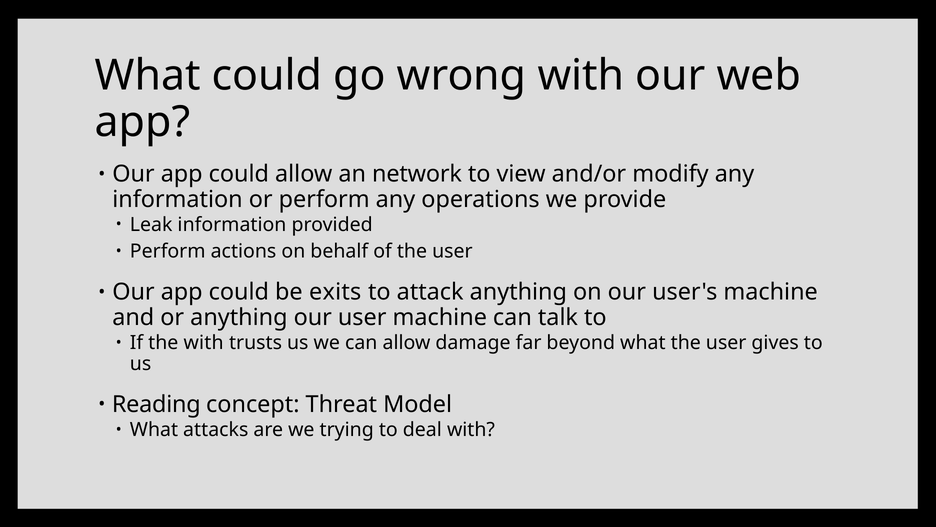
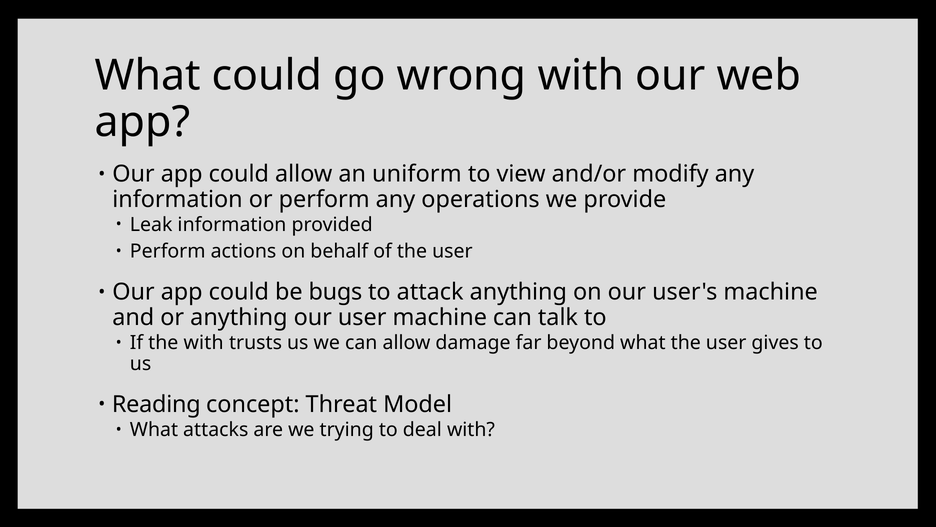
network: network -> uniform
exits: exits -> bugs
